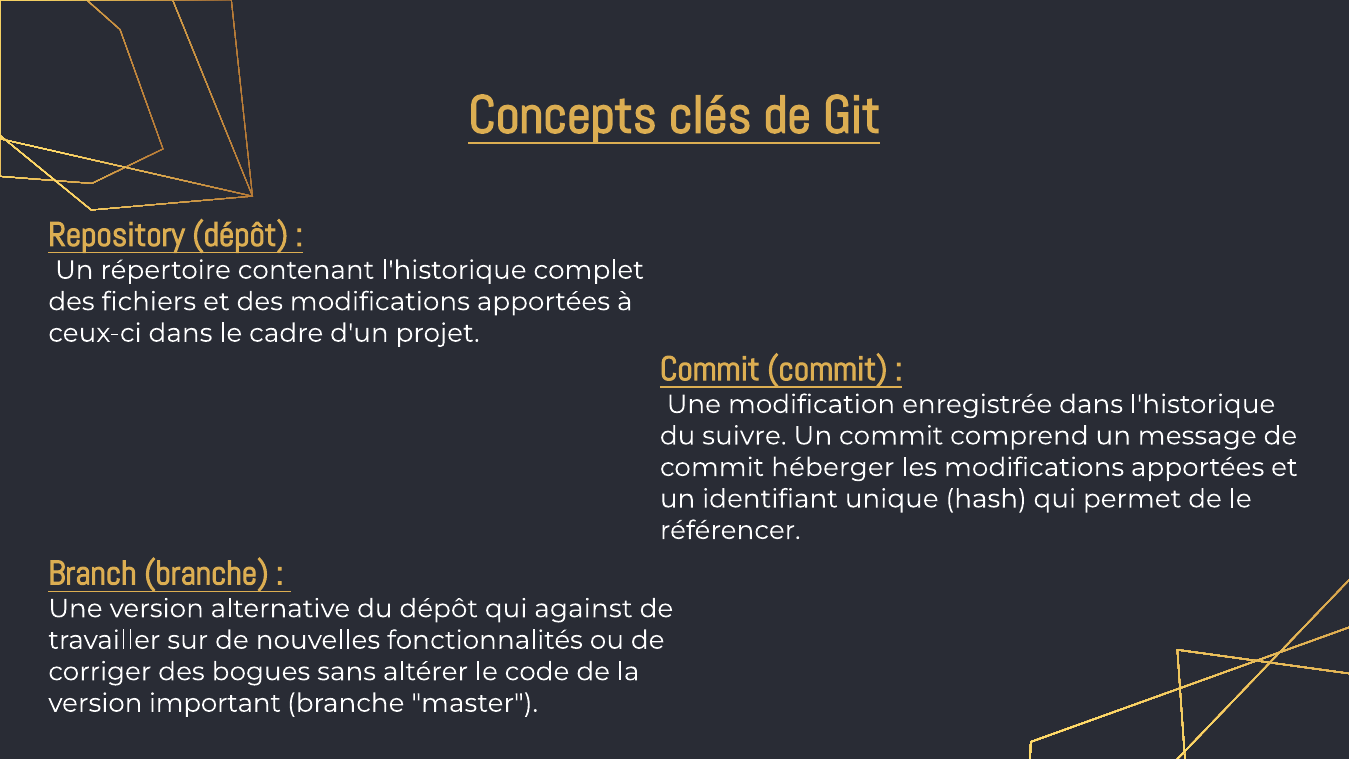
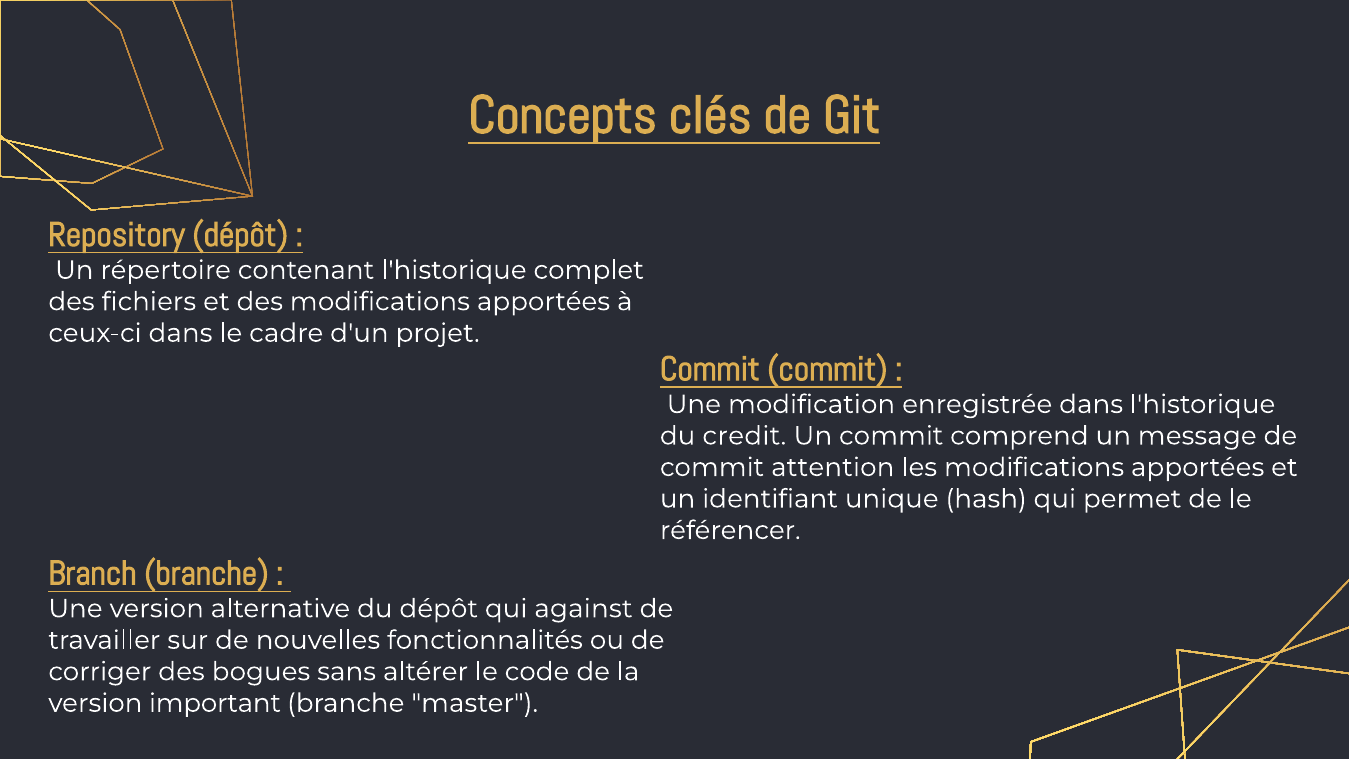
suivre: suivre -> credit
héberger: héberger -> attention
